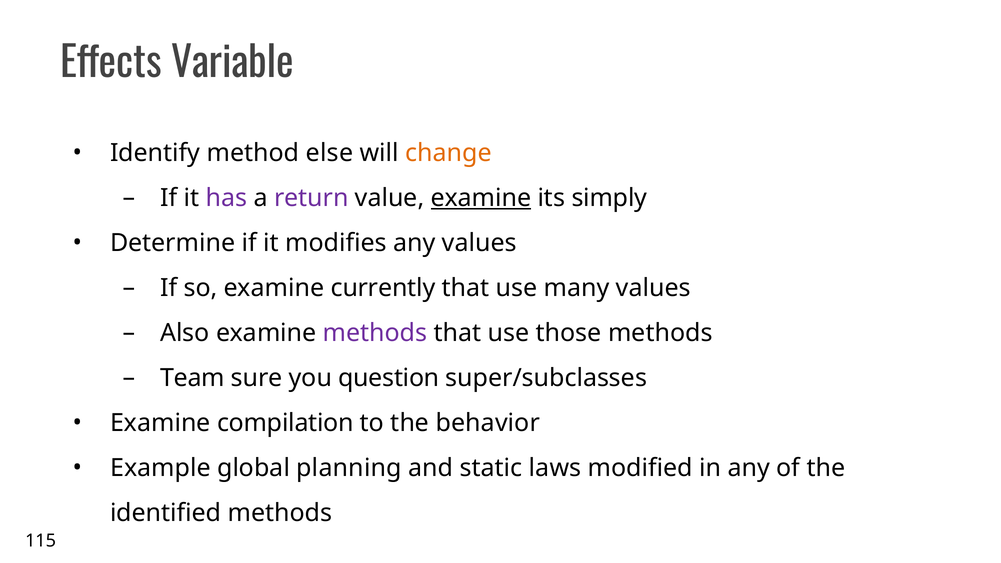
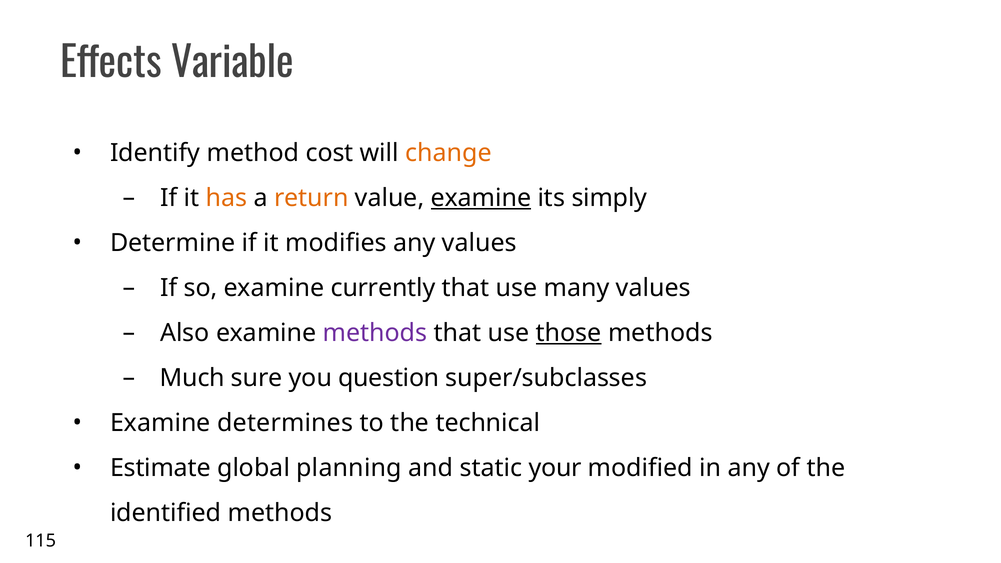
else: else -> cost
has colour: purple -> orange
return colour: purple -> orange
those underline: none -> present
Team: Team -> Much
compilation: compilation -> determines
behavior: behavior -> technical
Example: Example -> Estimate
laws: laws -> your
